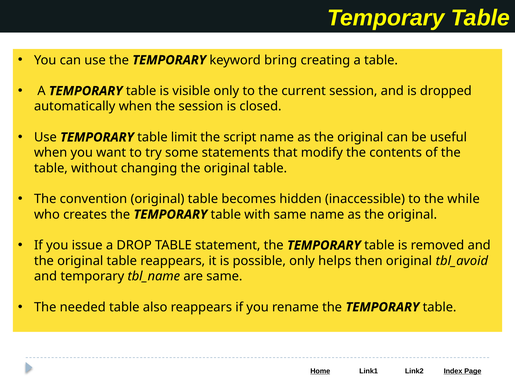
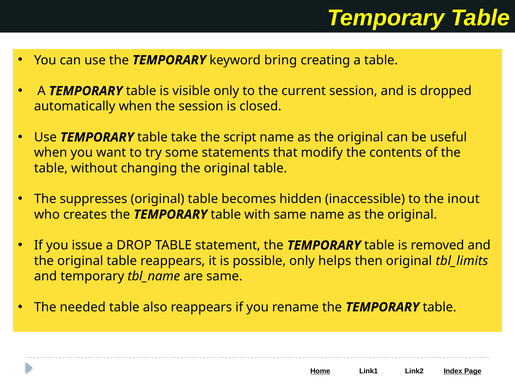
limit: limit -> take
convention: convention -> suppresses
while: while -> inout
tbl_avoid: tbl_avoid -> tbl_limits
